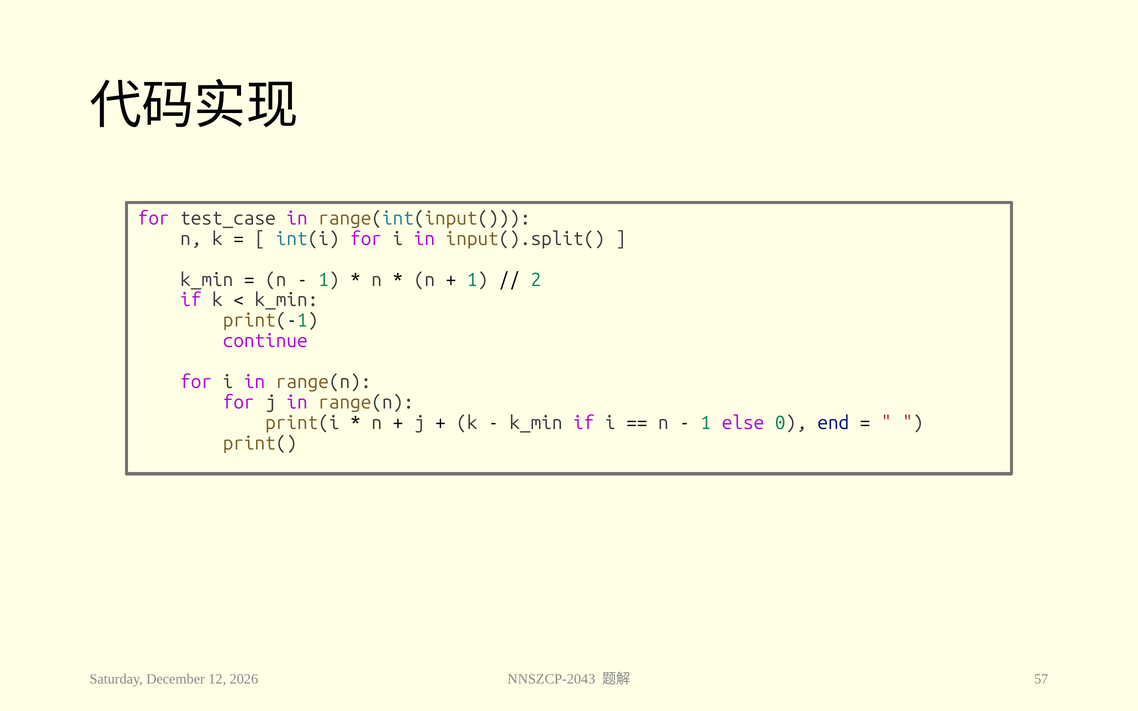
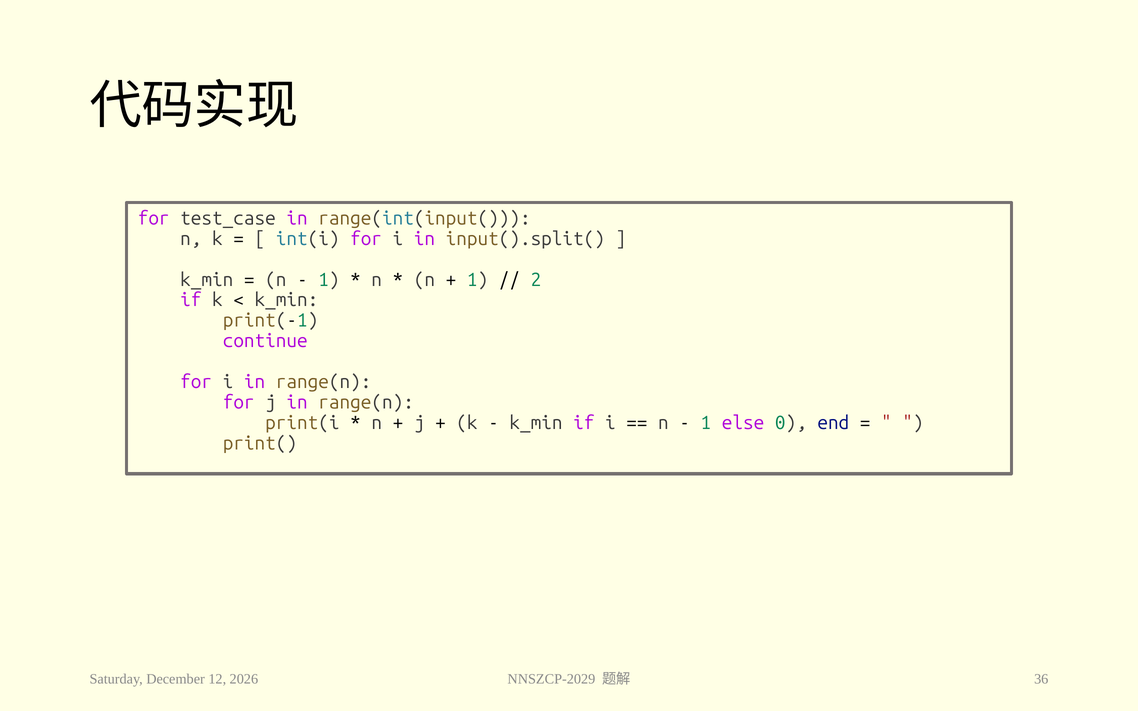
NNSZCP-2043: NNSZCP-2043 -> NNSZCP-2029
57: 57 -> 36
